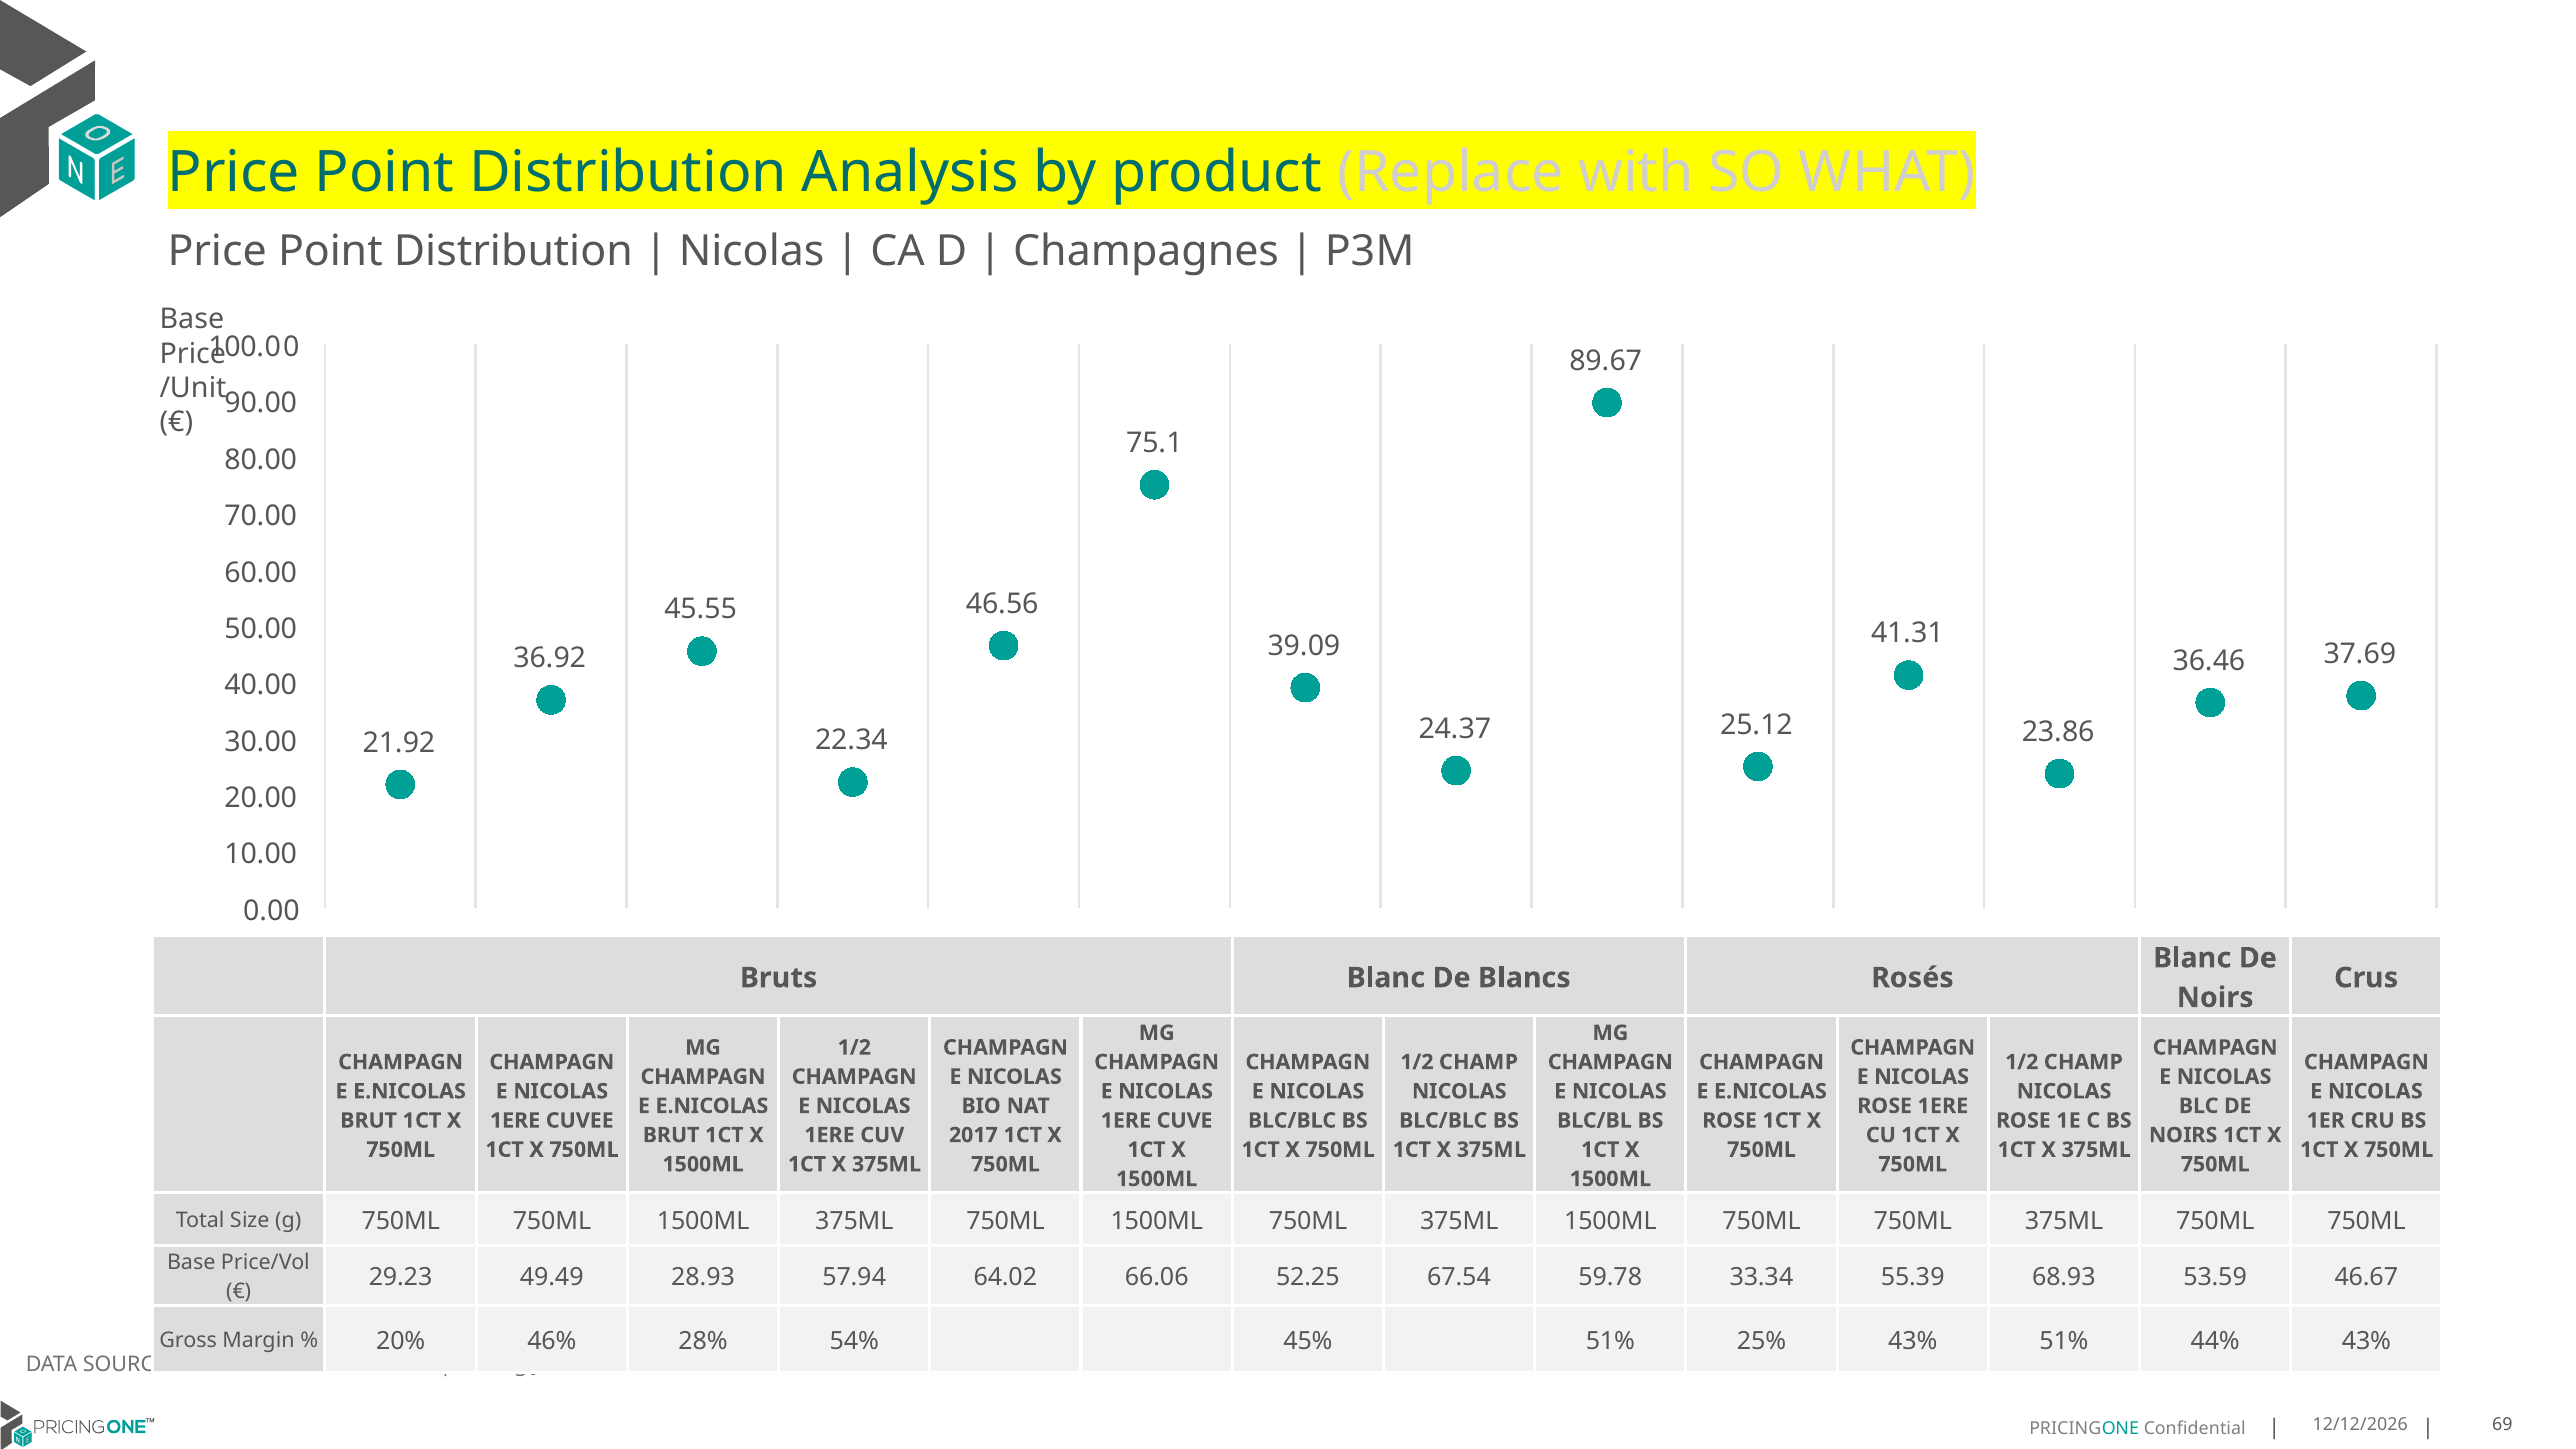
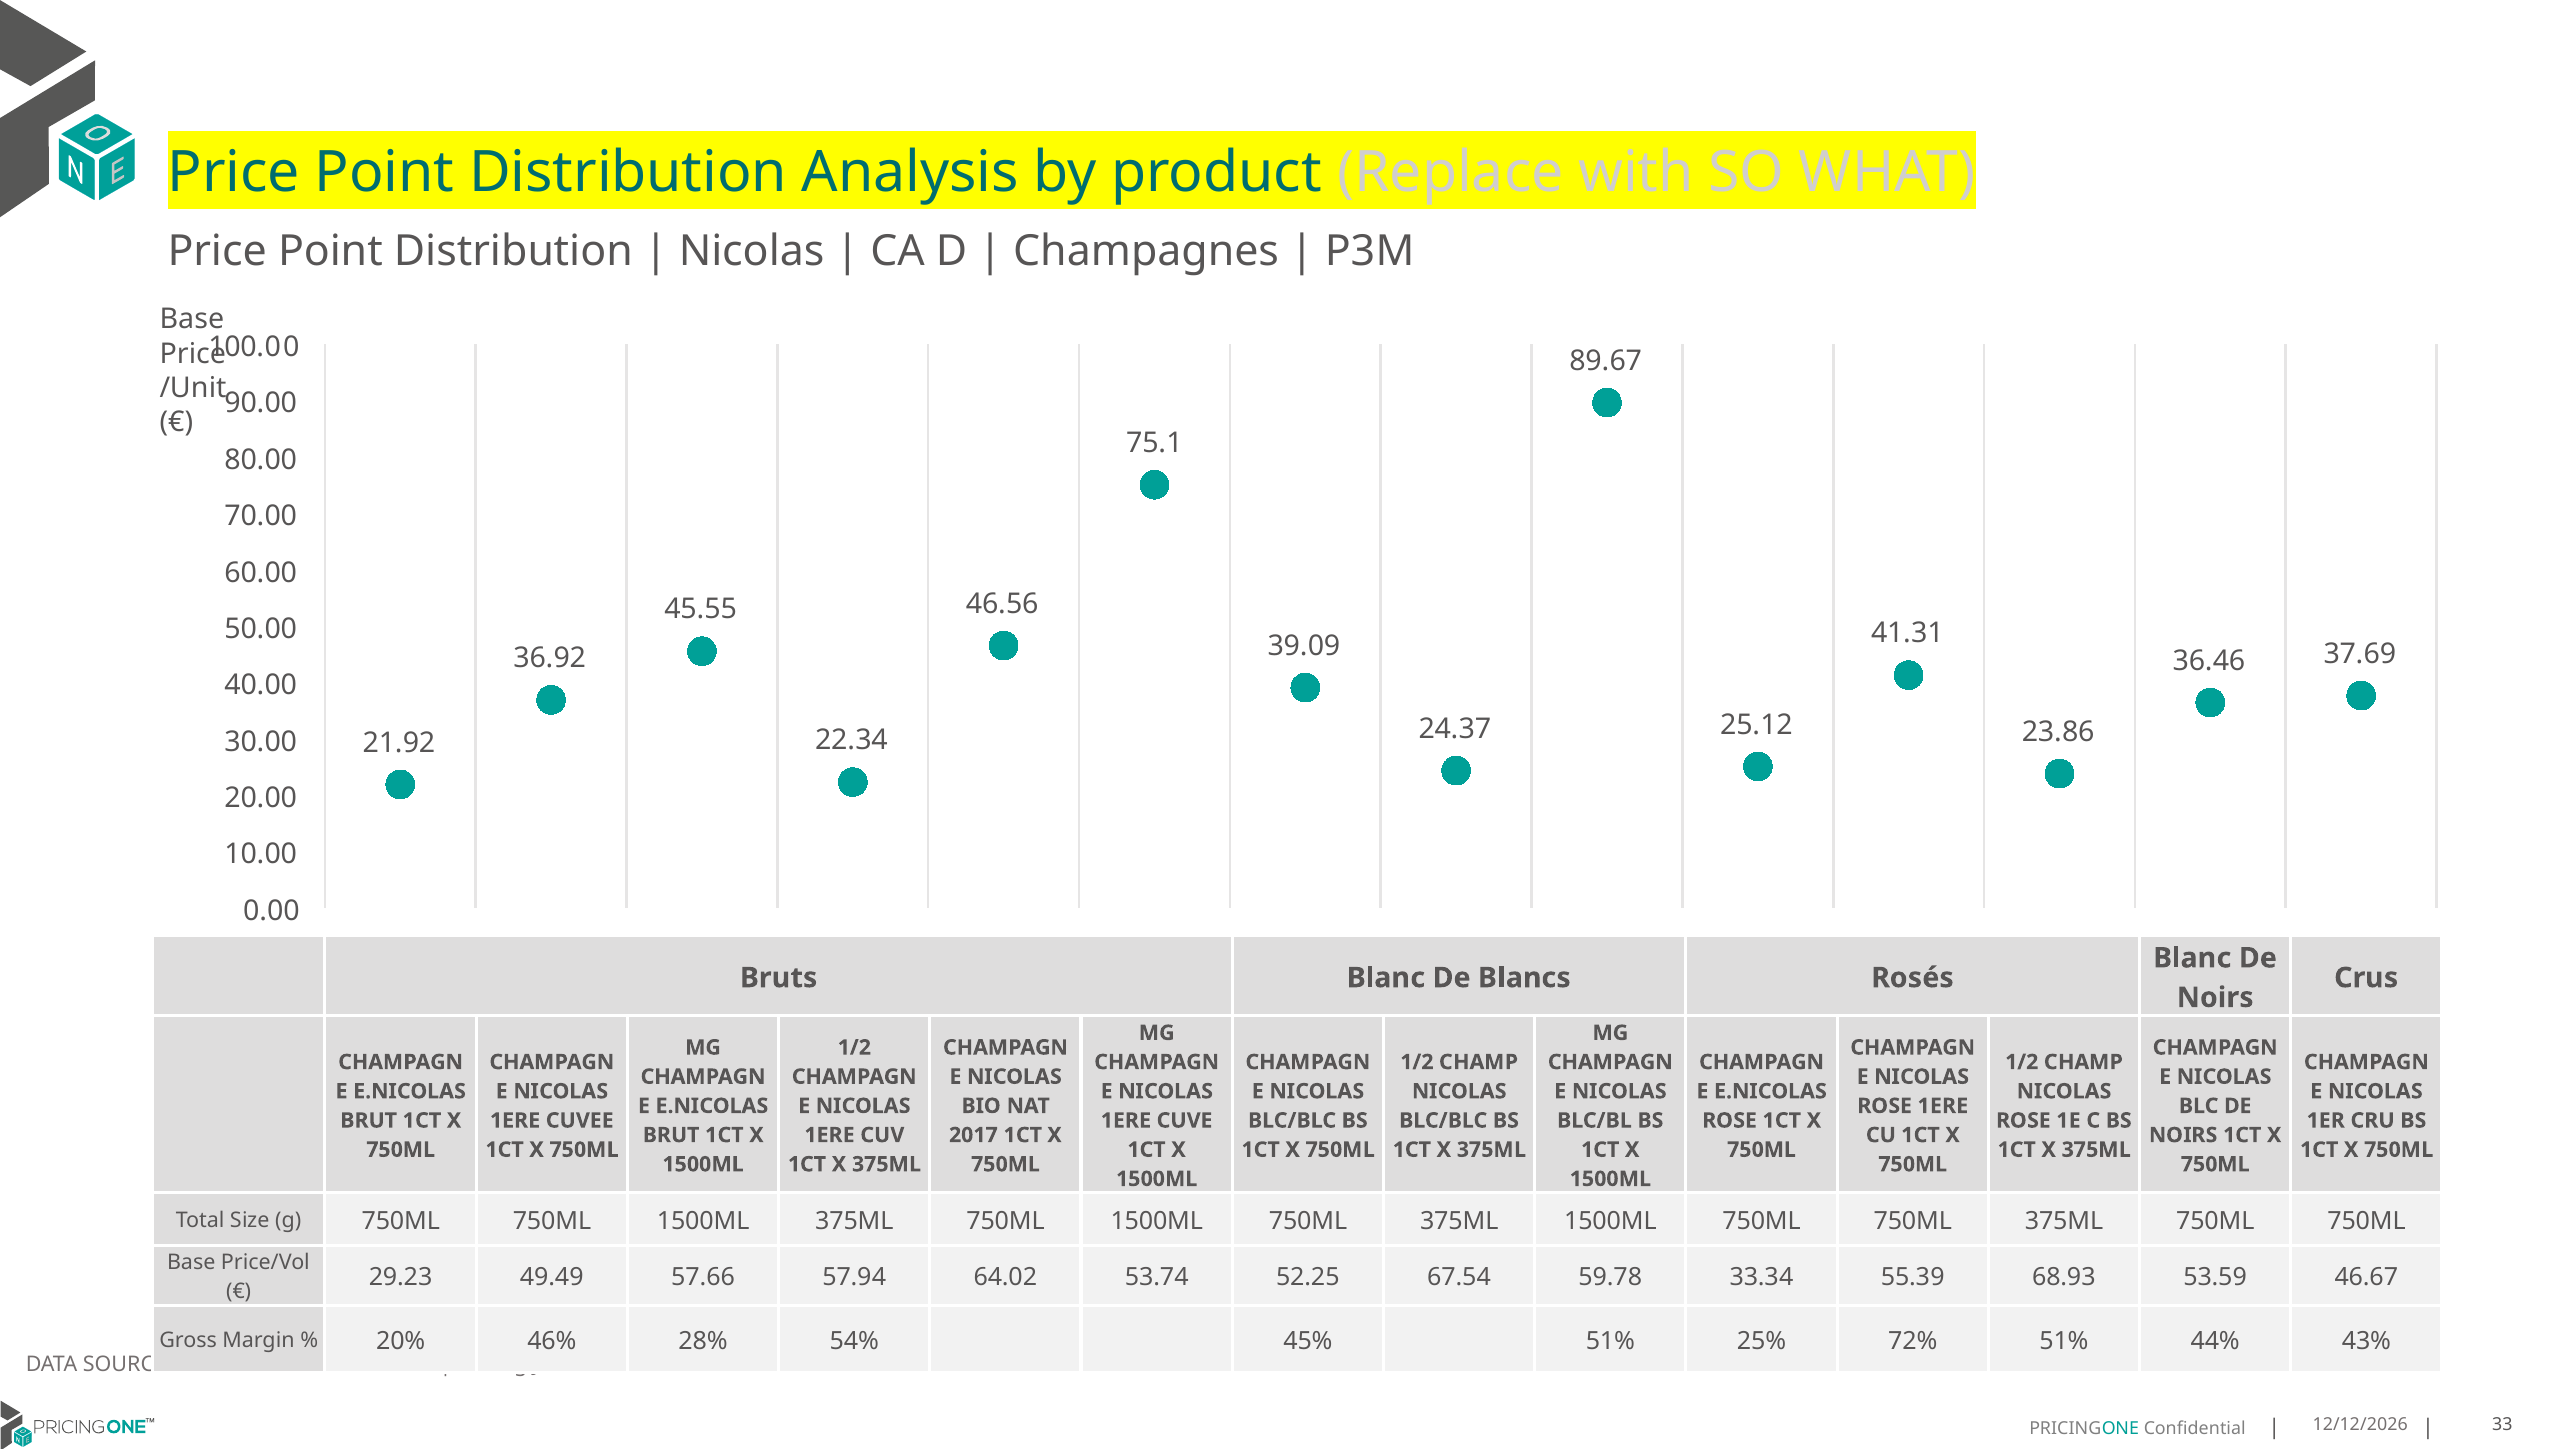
28.93: 28.93 -> 57.66
66.06: 66.06 -> 53.74
25% 43%: 43% -> 72%
69: 69 -> 33
